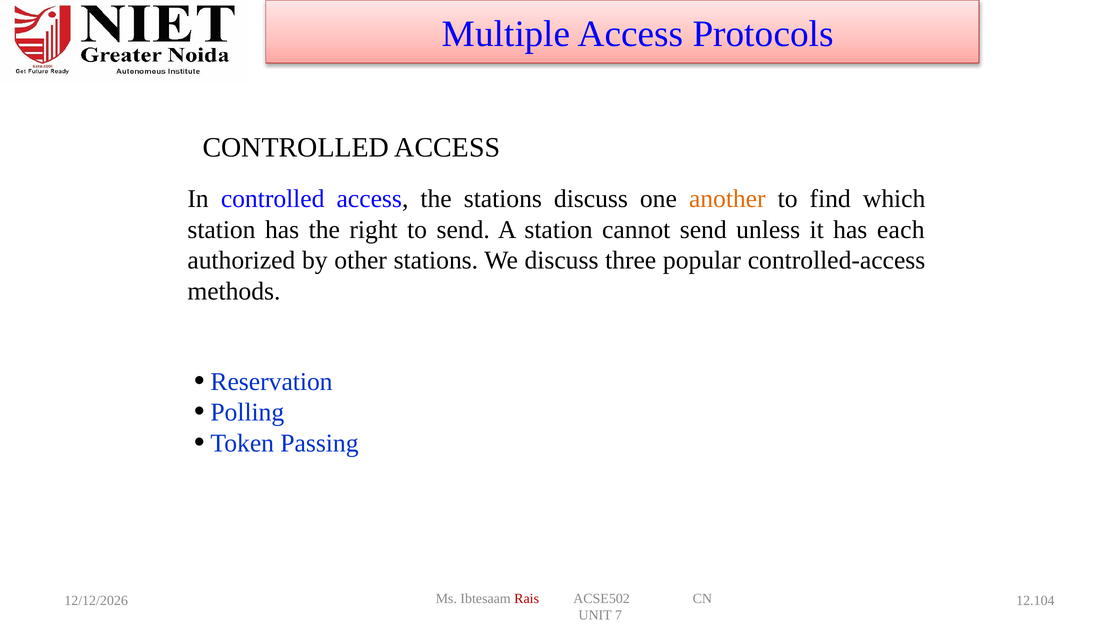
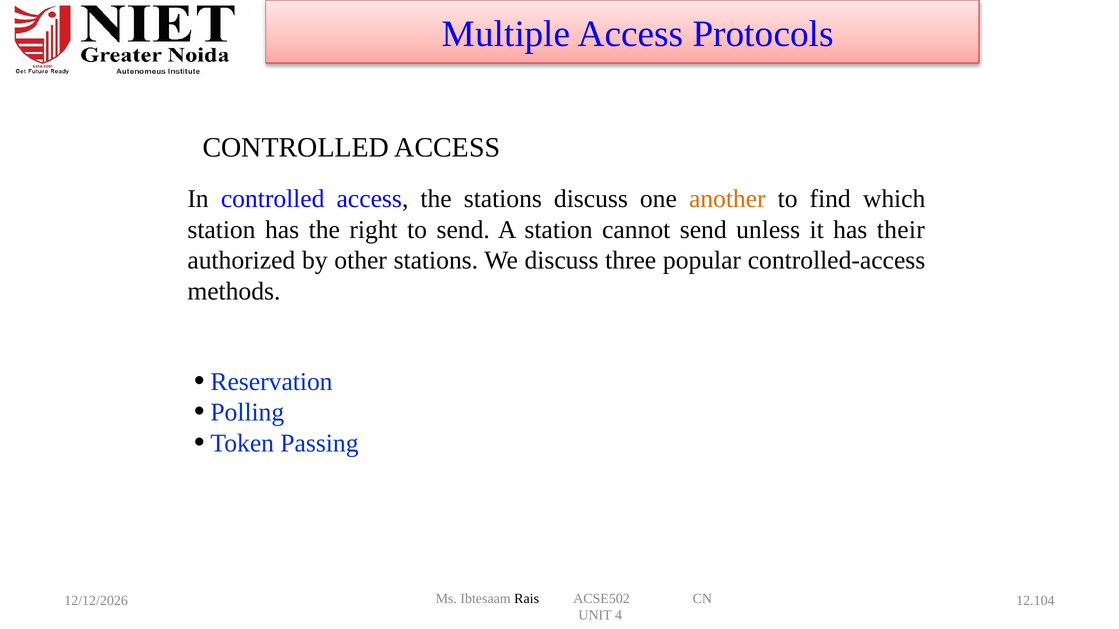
each: each -> their
Rais colour: red -> black
7: 7 -> 4
